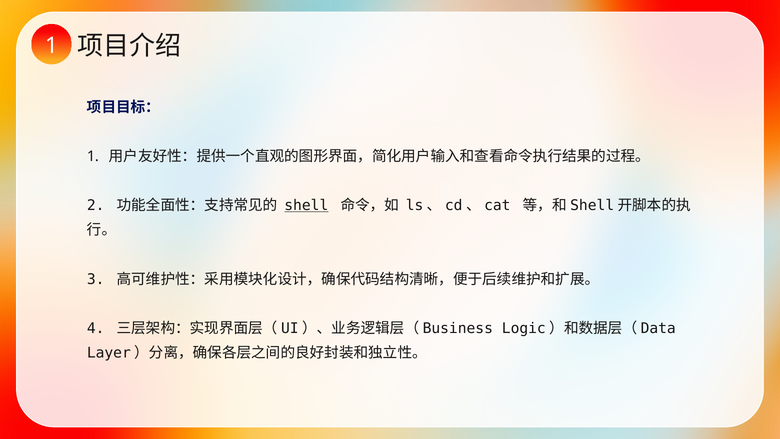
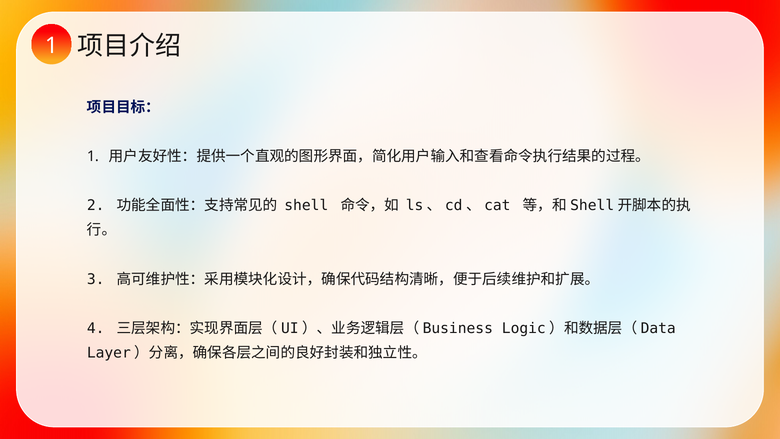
shell underline: present -> none
